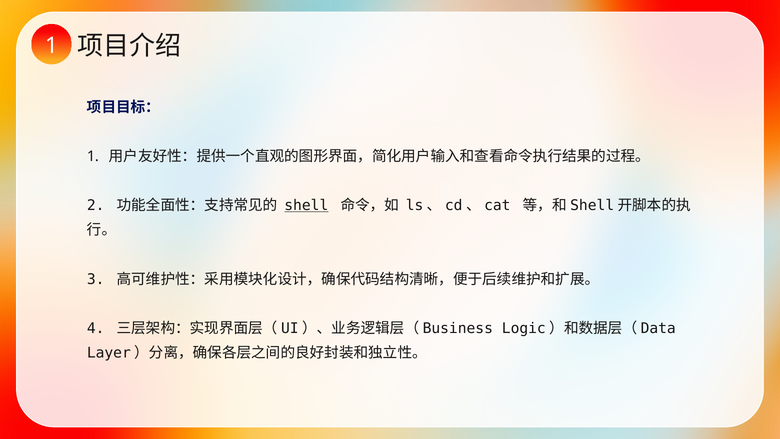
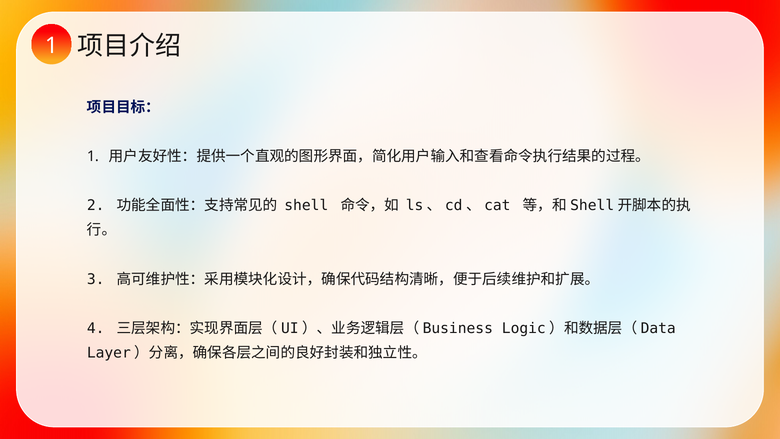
shell underline: present -> none
